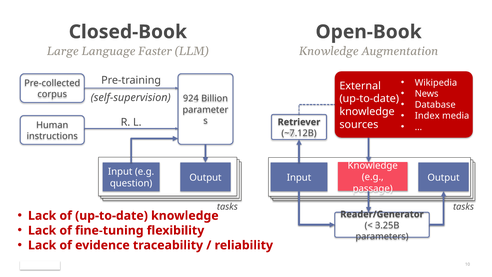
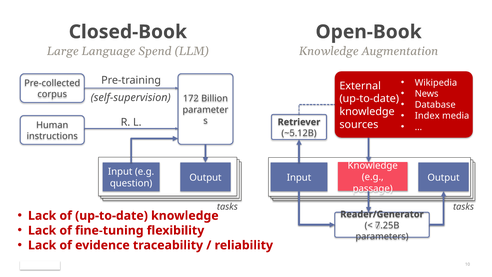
Faster: Faster -> Spend
924: 924 -> 172
~7.12B: ~7.12B -> ~5.12B
3.25B: 3.25B -> 7.25B
